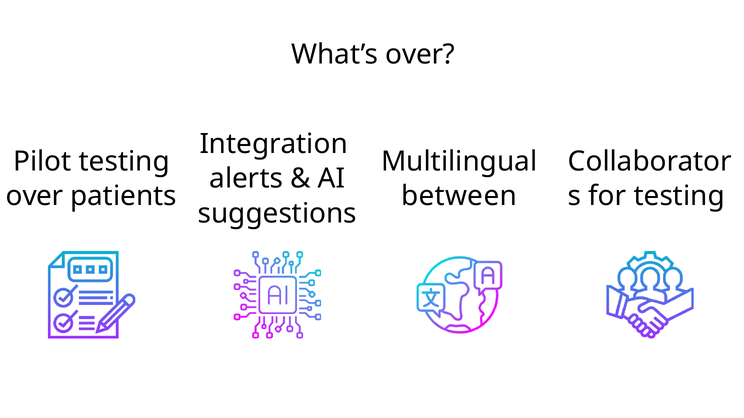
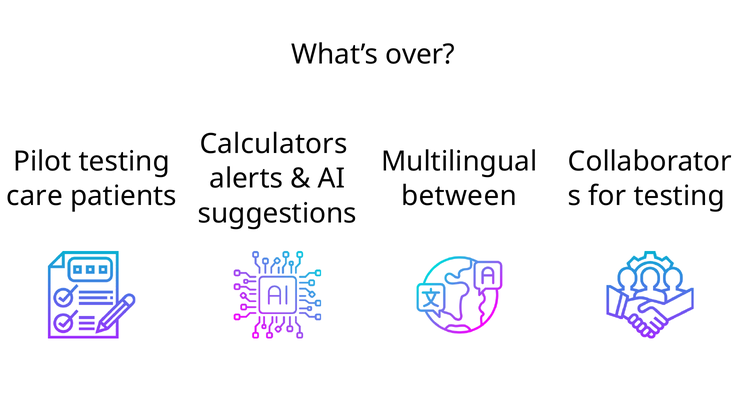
Integration: Integration -> Calculators
over at (35, 196): over -> care
